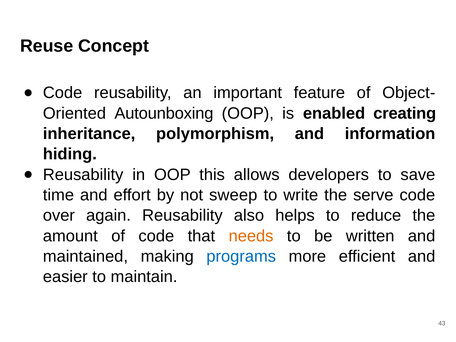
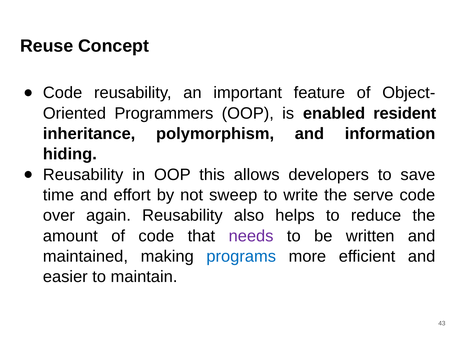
Autounboxing: Autounboxing -> Programmers
creating: creating -> resident
needs colour: orange -> purple
